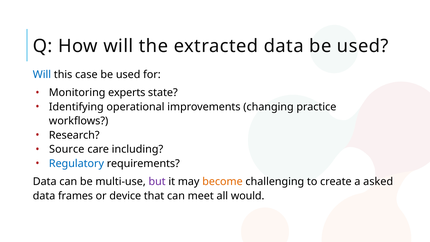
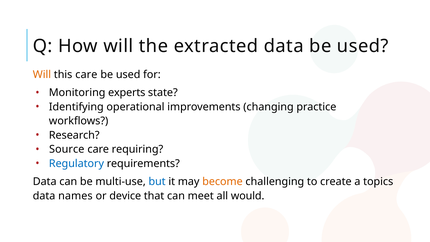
Will at (42, 74) colour: blue -> orange
this case: case -> care
including: including -> requiring
but colour: purple -> blue
asked: asked -> topics
frames: frames -> names
